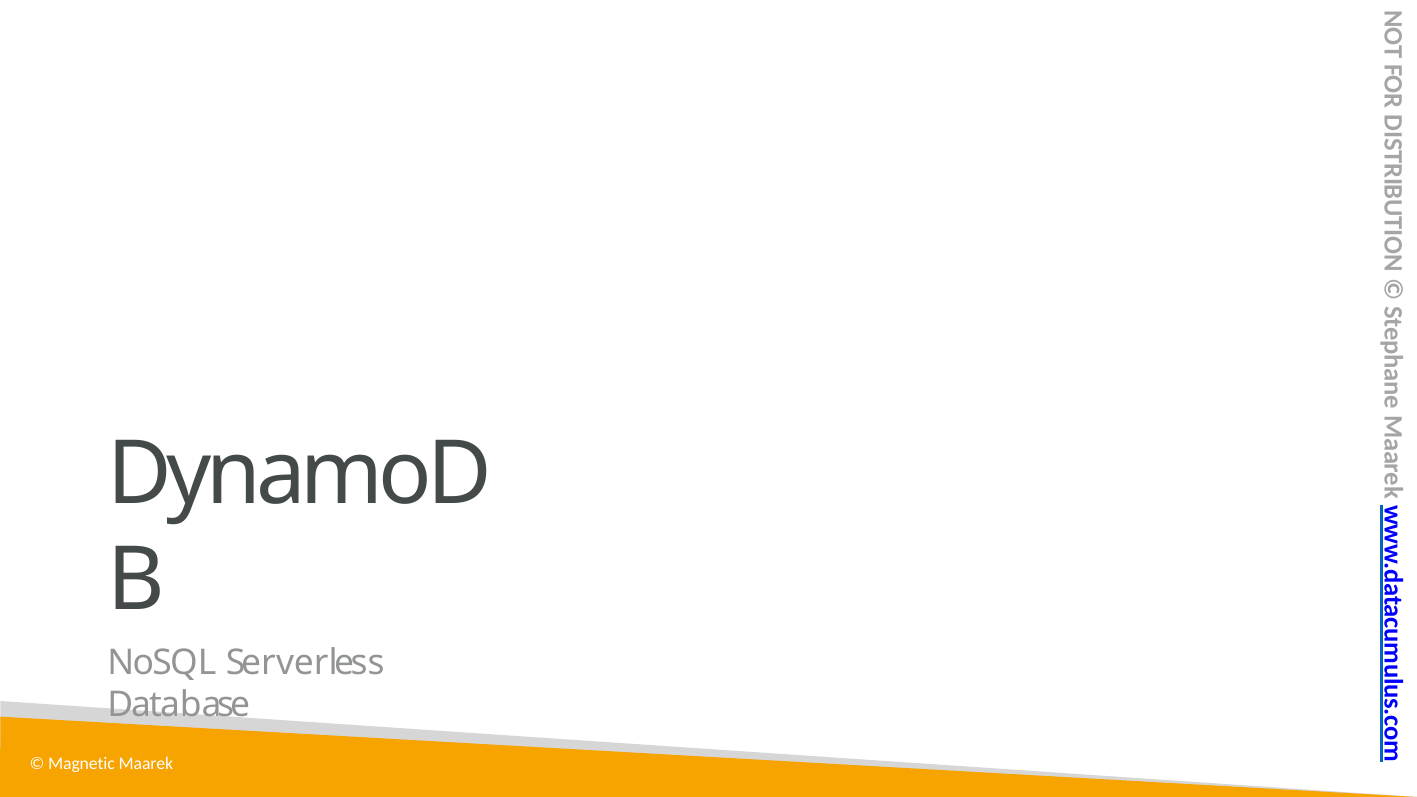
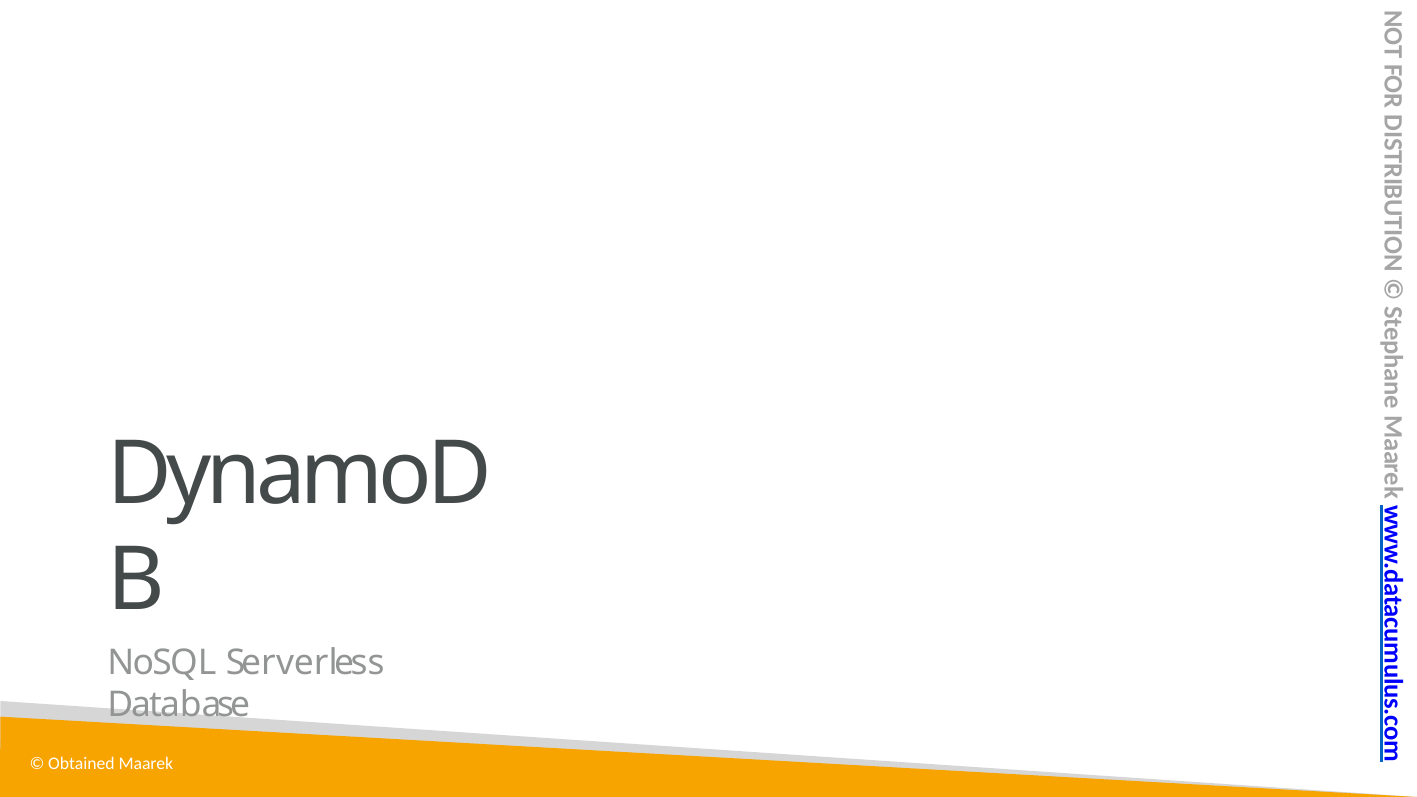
Magnetic: Magnetic -> Obtained
